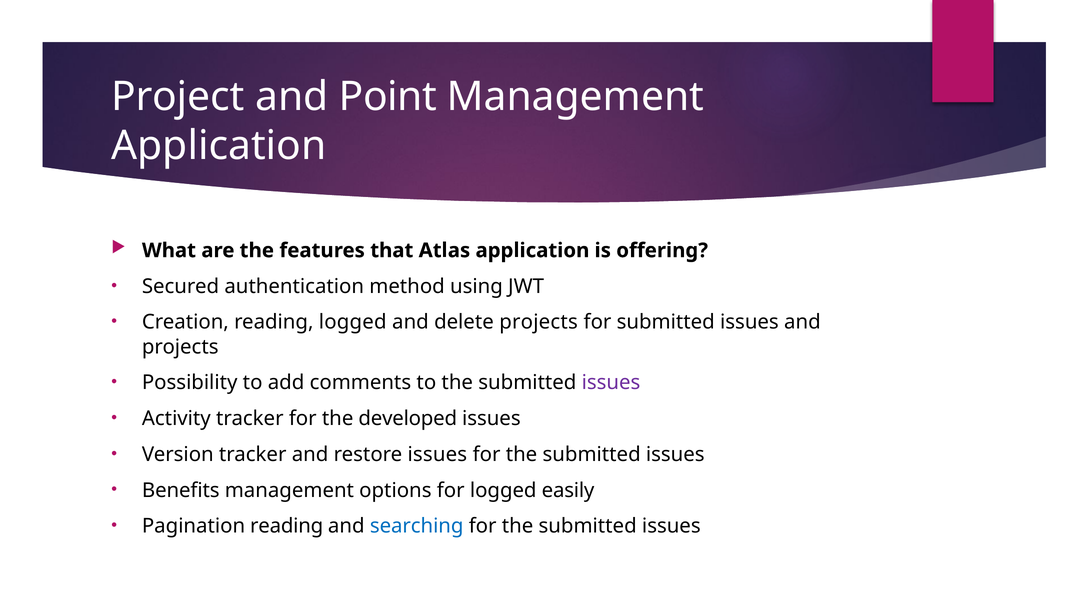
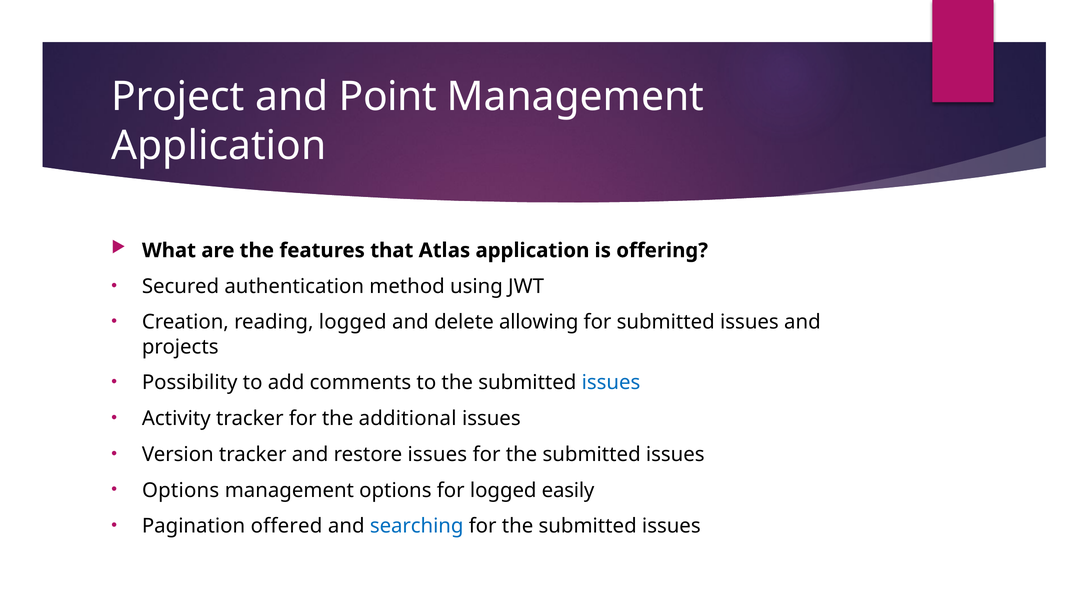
delete projects: projects -> allowing
issues at (611, 382) colour: purple -> blue
developed: developed -> additional
Benefits at (181, 490): Benefits -> Options
Pagination reading: reading -> offered
